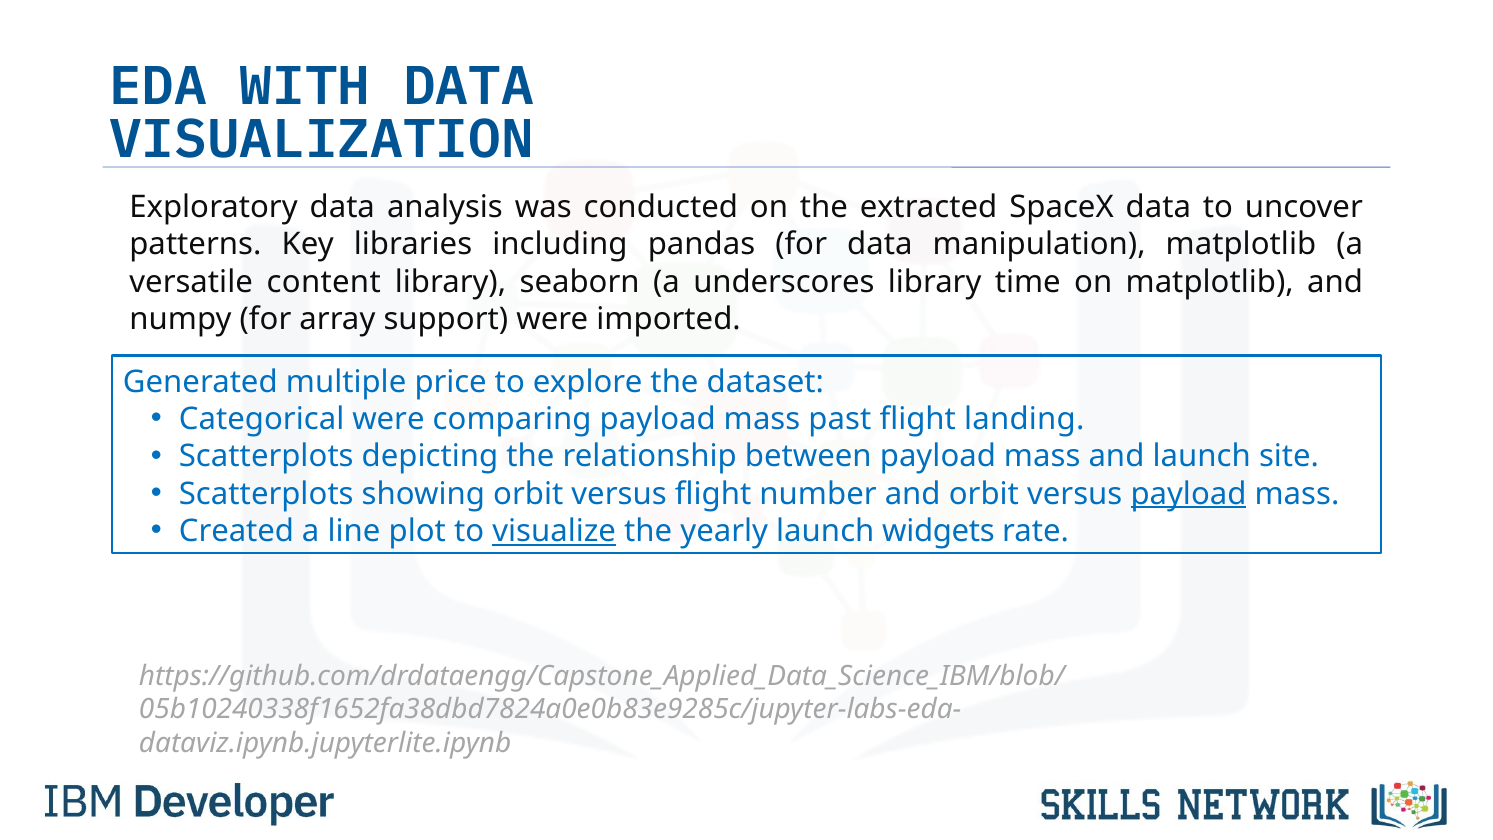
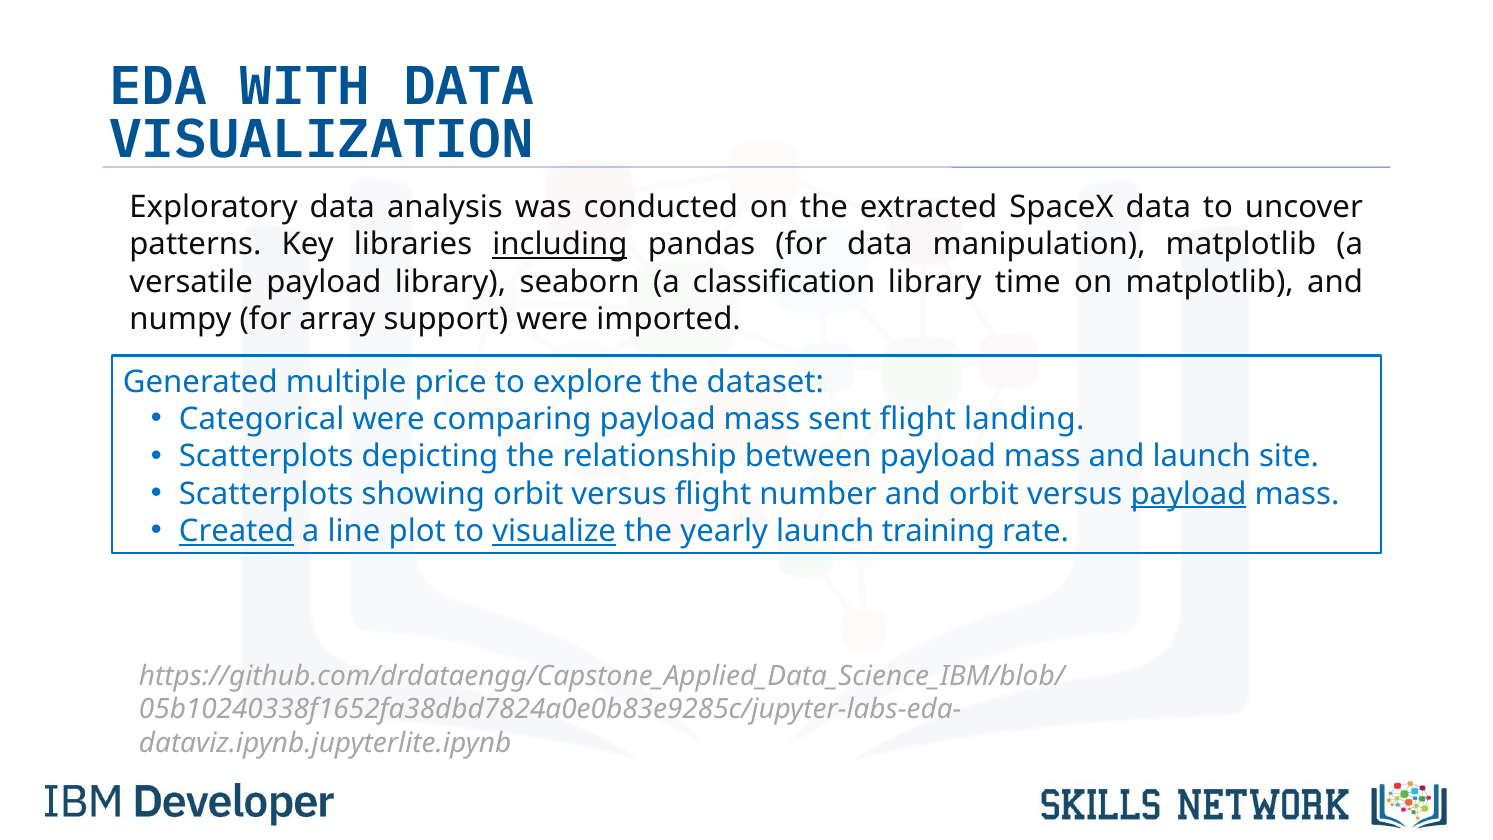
including underline: none -> present
versatile content: content -> payload
underscores: underscores -> classification
past: past -> sent
Created underline: none -> present
widgets: widgets -> training
